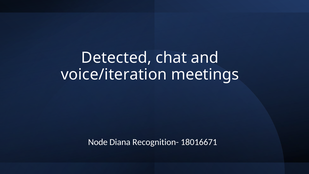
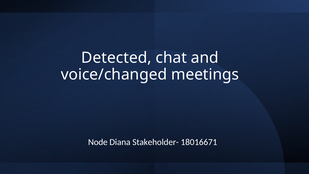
voice/iteration: voice/iteration -> voice/changed
Recognition-: Recognition- -> Stakeholder-
